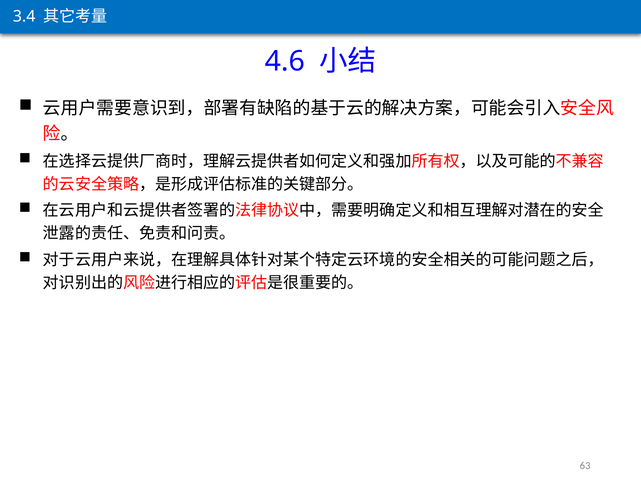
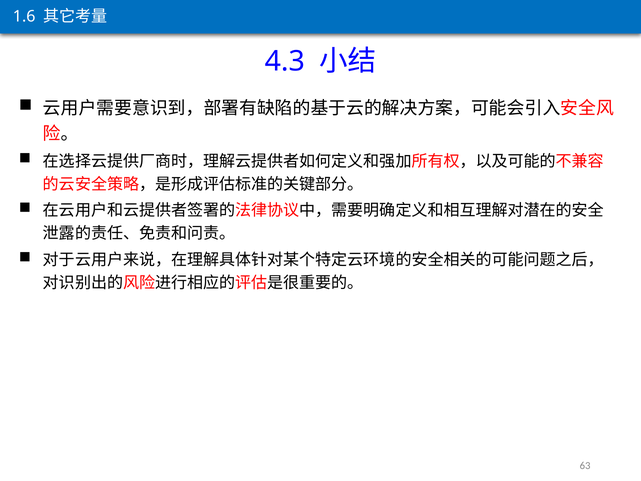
3.4: 3.4 -> 1.6
4.6: 4.6 -> 4.3
